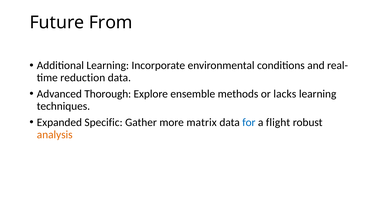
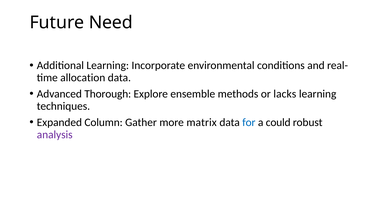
From: From -> Need
reduction: reduction -> allocation
Specific: Specific -> Column
flight: flight -> could
analysis colour: orange -> purple
